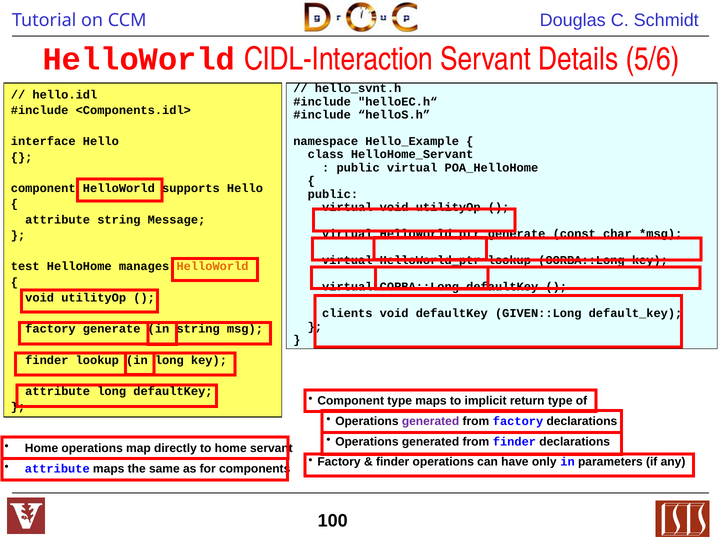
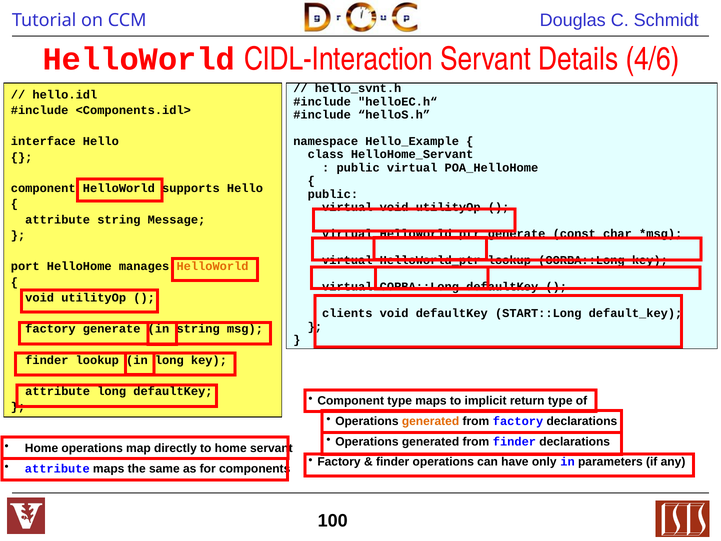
5/6: 5/6 -> 4/6
test: test -> port
GIVEN::Long: GIVEN::Long -> START::Long
generated at (431, 421) colour: purple -> orange
